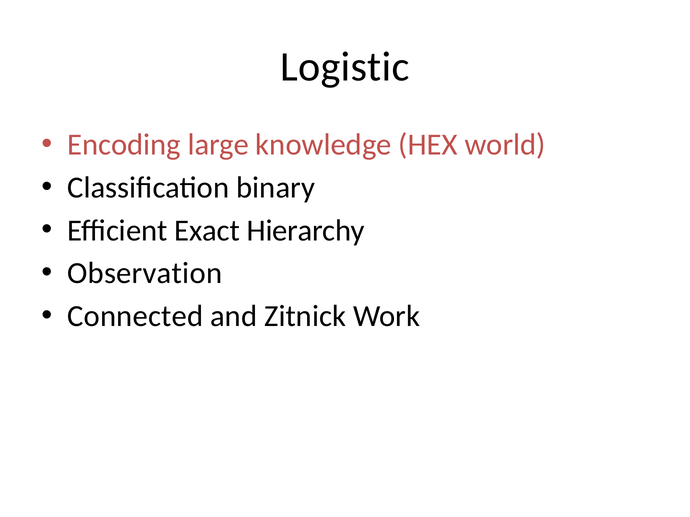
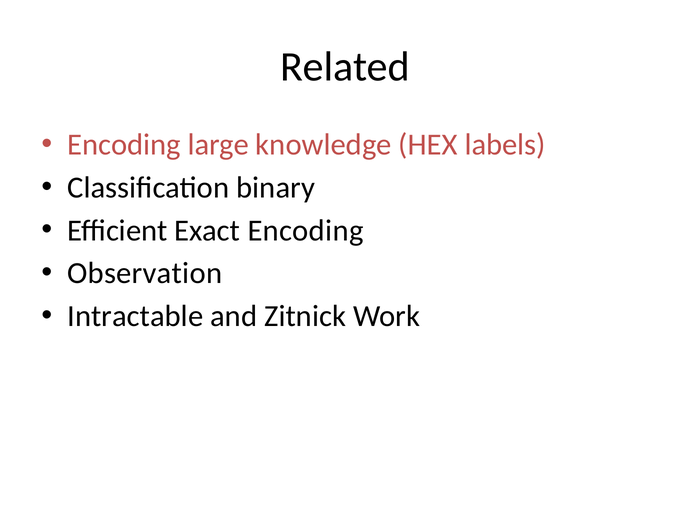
Logistic: Logistic -> Related
world: world -> labels
Exact Hierarchy: Hierarchy -> Encoding
Connected: Connected -> Intractable
